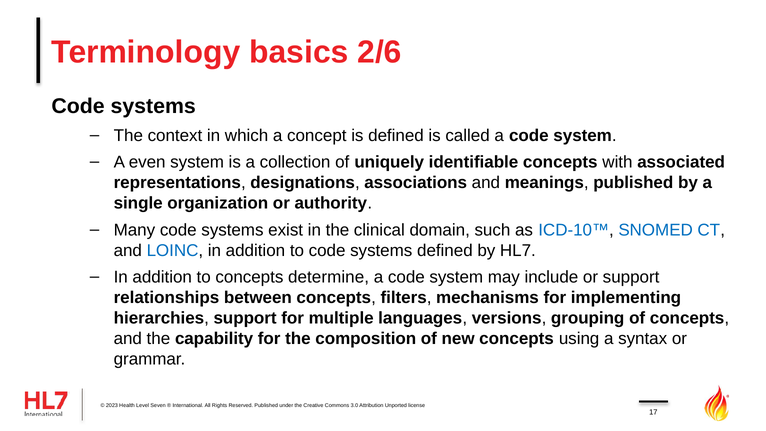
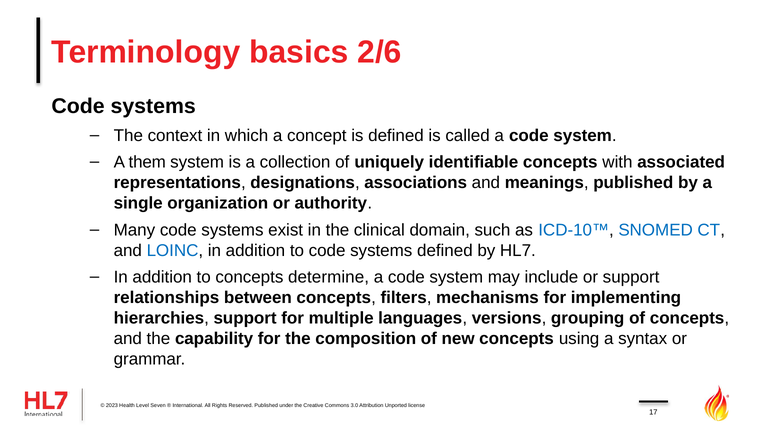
even: even -> them
